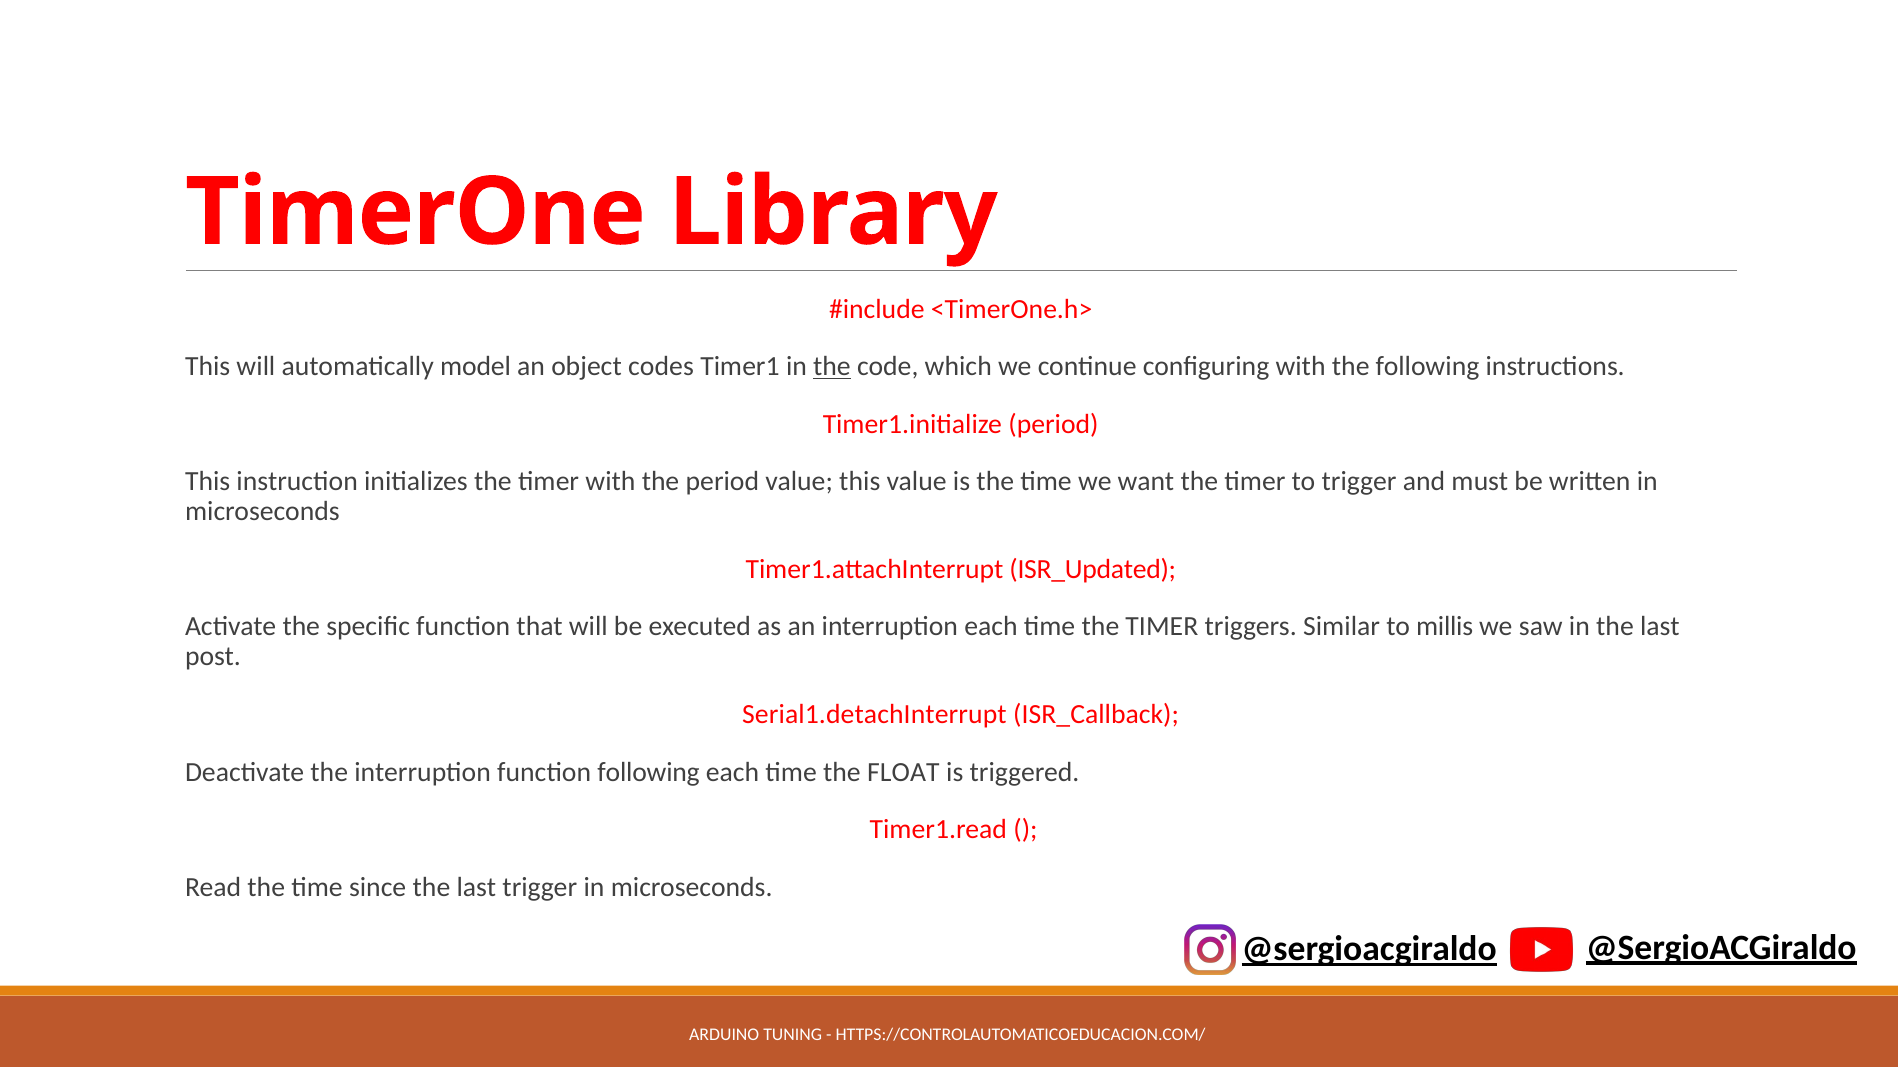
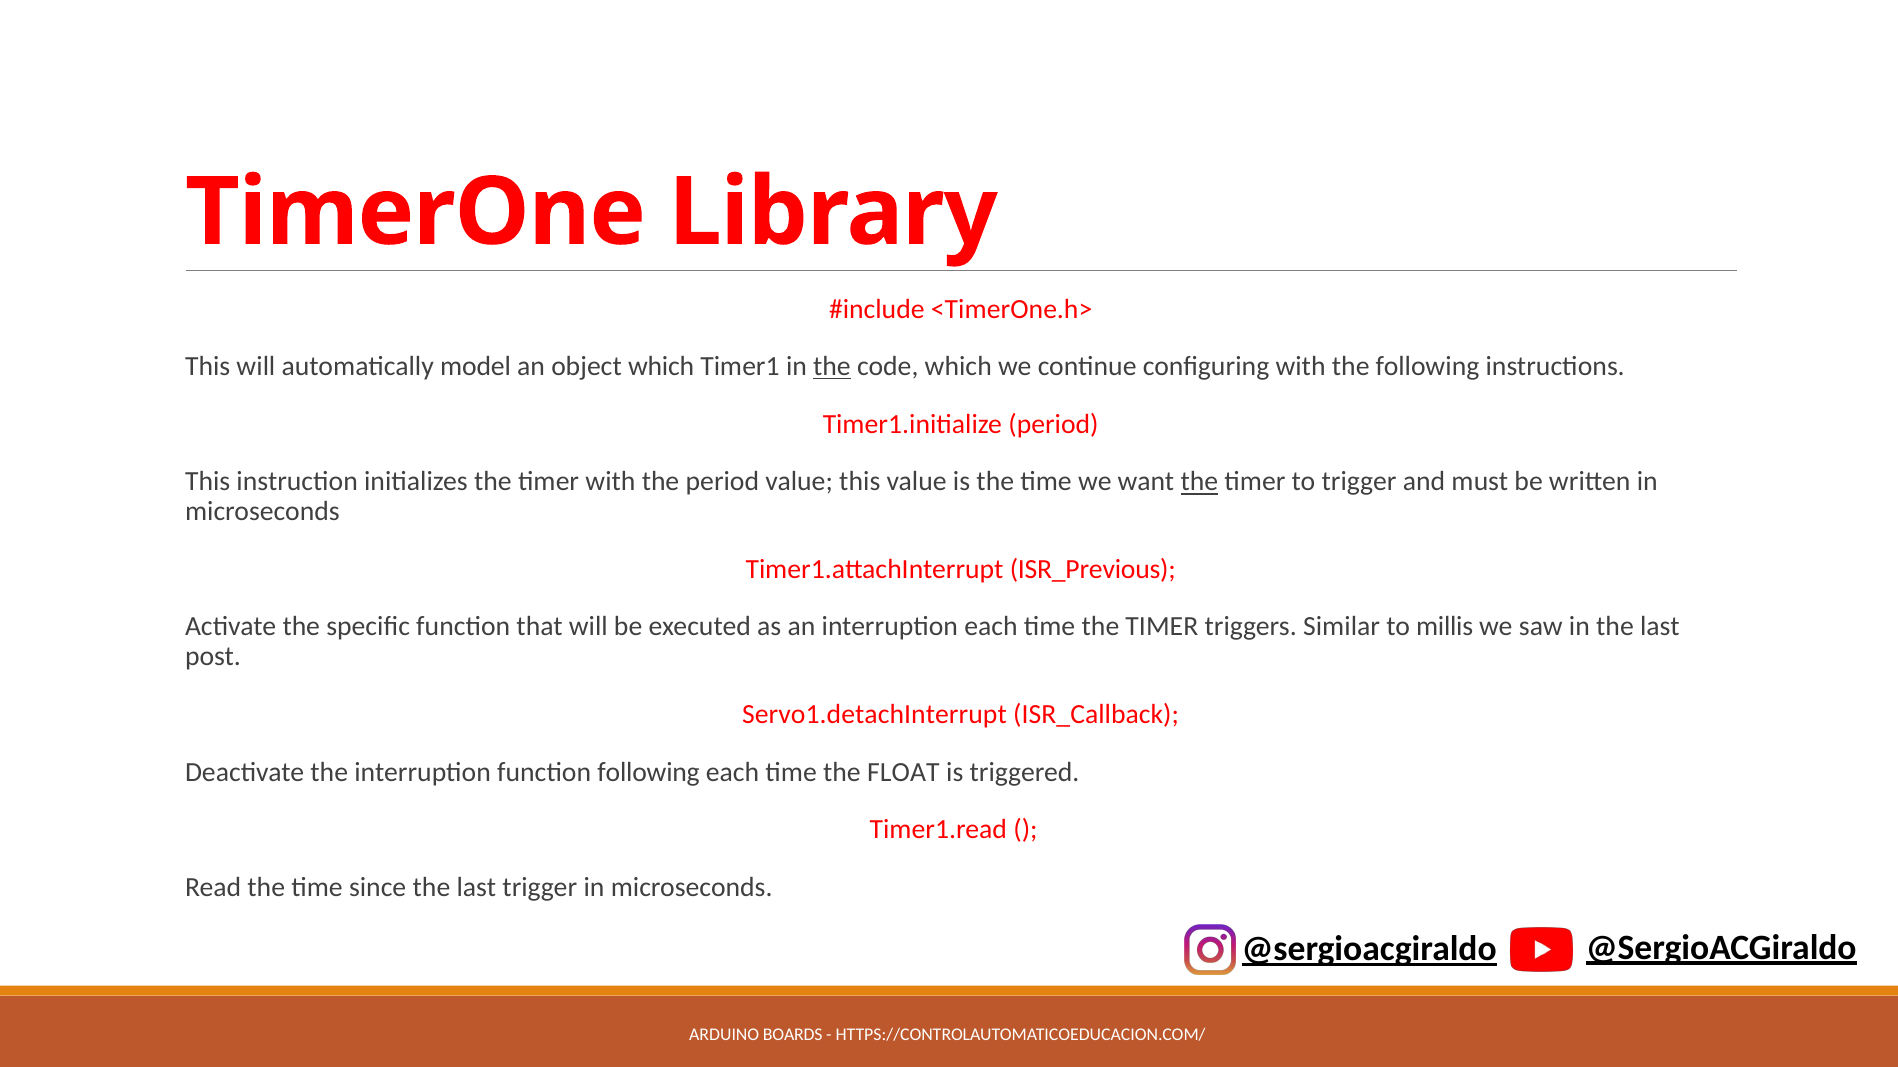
object codes: codes -> which
the at (1199, 482) underline: none -> present
ISR_Updated: ISR_Updated -> ISR_Previous
Serial1.detachInterrupt: Serial1.detachInterrupt -> Servo1.detachInterrupt
TUNING: TUNING -> BOARDS
